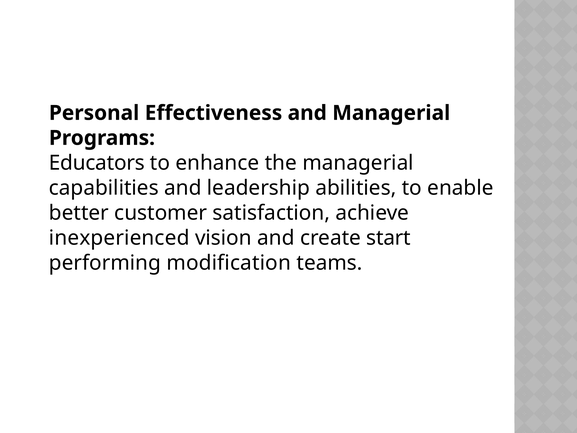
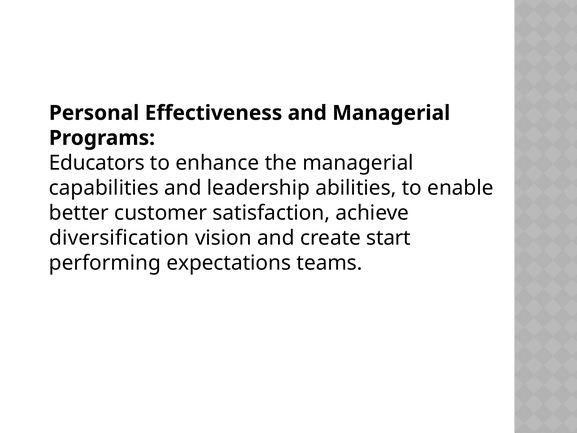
inexperienced: inexperienced -> diversification
modification: modification -> expectations
